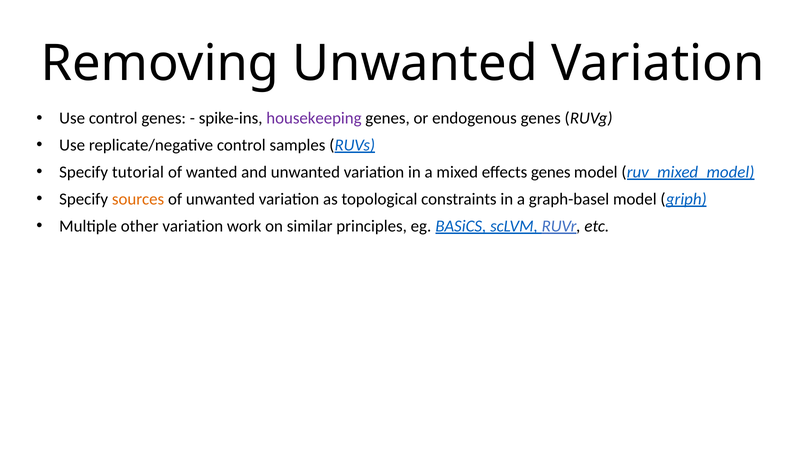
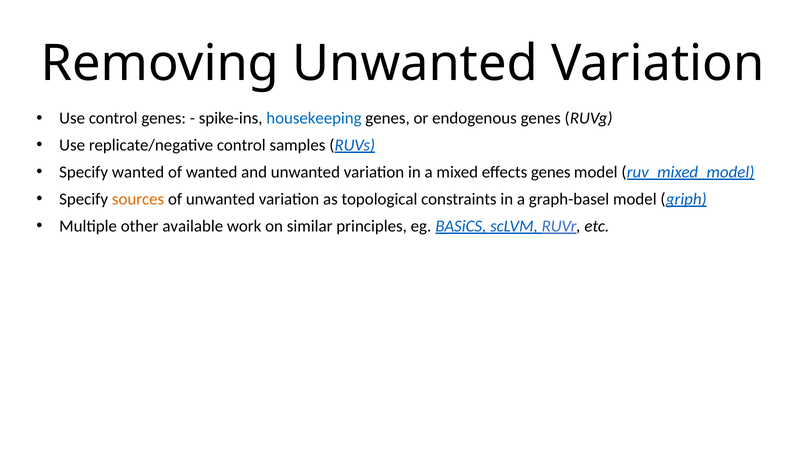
housekeeping colour: purple -> blue
Specify tutorial: tutorial -> wanted
other variation: variation -> available
